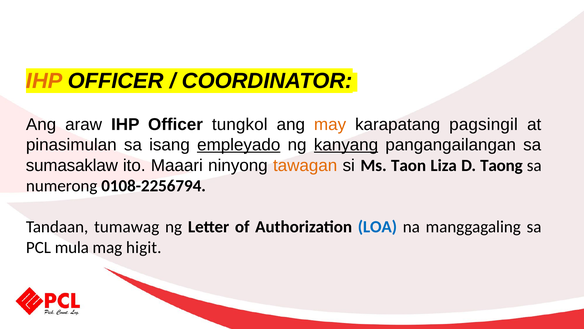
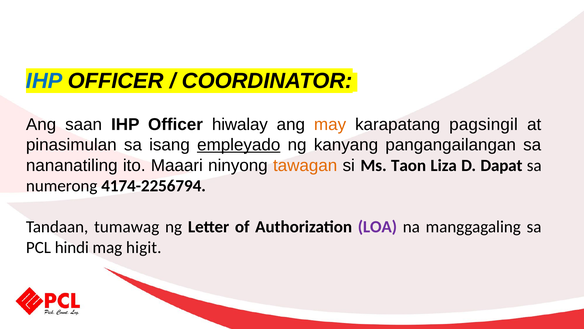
IHP at (44, 81) colour: orange -> blue
araw: araw -> saan
tungkol: tungkol -> hiwalay
kanyang underline: present -> none
sumasaklaw: sumasaklaw -> nananatiling
Taong: Taong -> Dapat
0108-2256794: 0108-2256794 -> 4174-2256794
LOA colour: blue -> purple
mula: mula -> hindi
